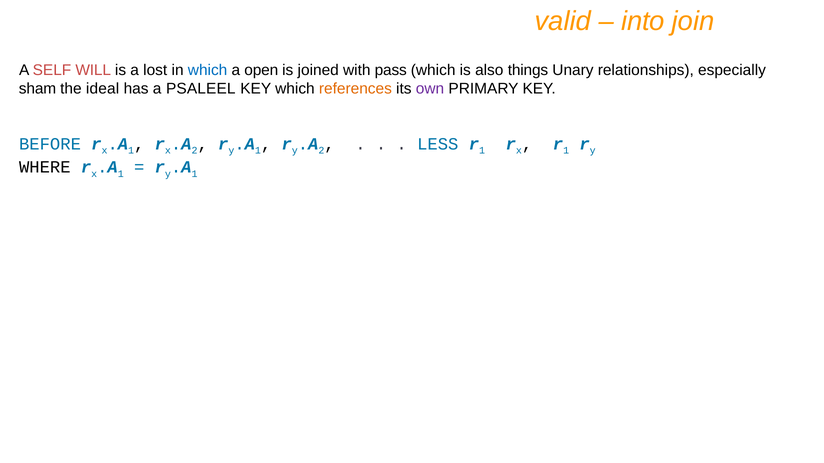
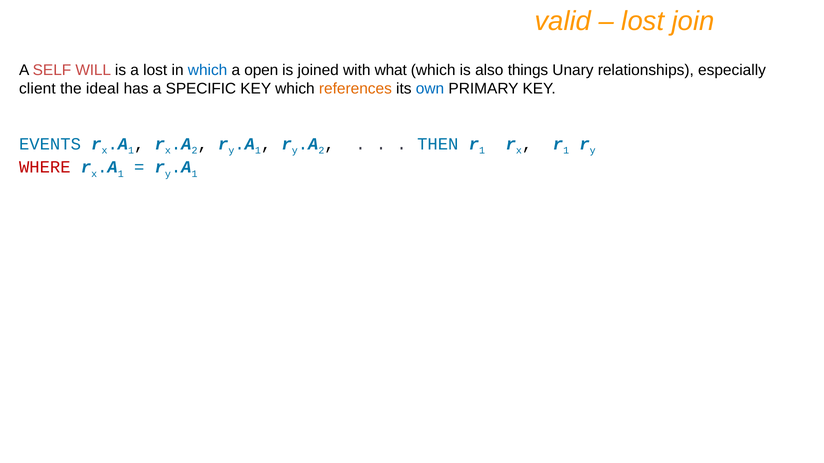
into at (643, 21): into -> lost
pass: pass -> what
sham: sham -> client
PSALEEL: PSALEEL -> SPECIFIC
own colour: purple -> blue
BEFORE: BEFORE -> EVENTS
LESS: LESS -> THEN
WHERE colour: black -> red
